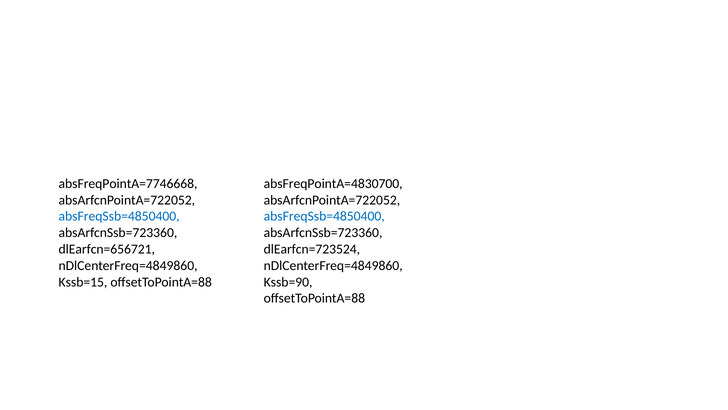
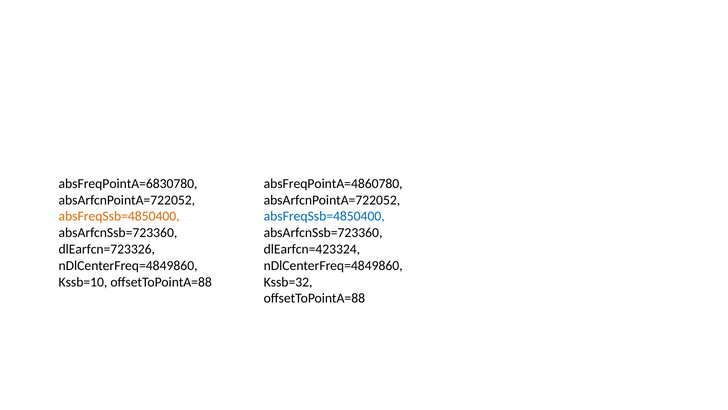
absFreqPointA=7746668: absFreqPointA=7746668 -> absFreqPointA=6830780
absFreqPointA=4830700: absFreqPointA=4830700 -> absFreqPointA=4860780
absFreqSsb=4850400 at (119, 216) colour: blue -> orange
dlEarfcn=656721: dlEarfcn=656721 -> dlEarfcn=723326
dlEarfcn=723524: dlEarfcn=723524 -> dlEarfcn=423324
Kssb=15: Kssb=15 -> Kssb=10
Kssb=90: Kssb=90 -> Kssb=32
